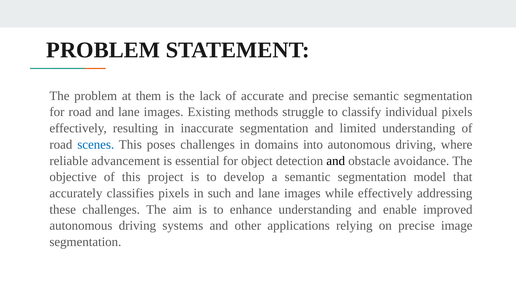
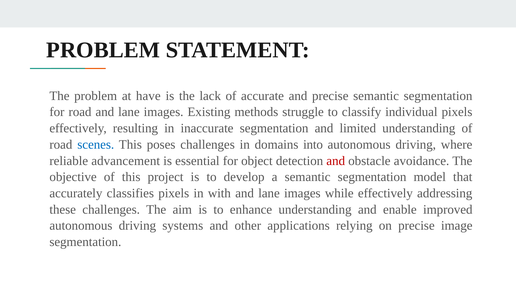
them: them -> have
and at (336, 161) colour: black -> red
such: such -> with
